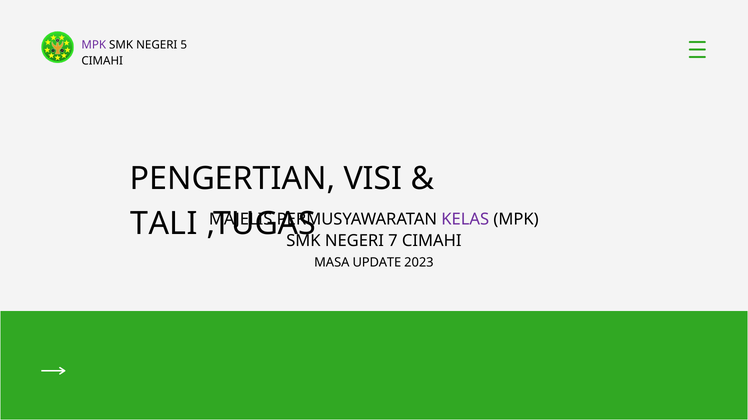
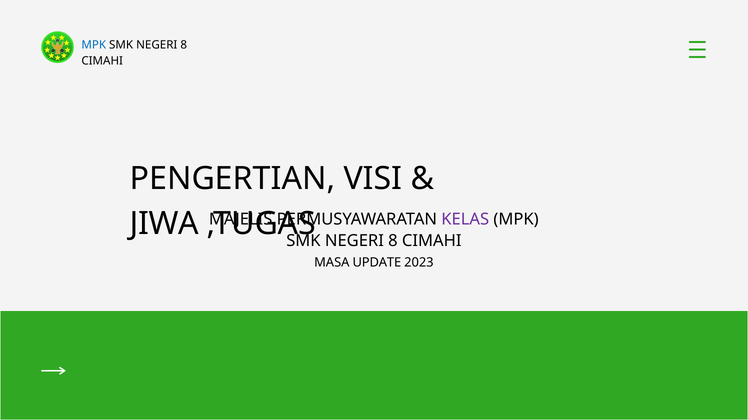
MPK at (94, 45) colour: purple -> blue
5 at (184, 45): 5 -> 8
TALI: TALI -> JIWA
7 at (393, 241): 7 -> 8
